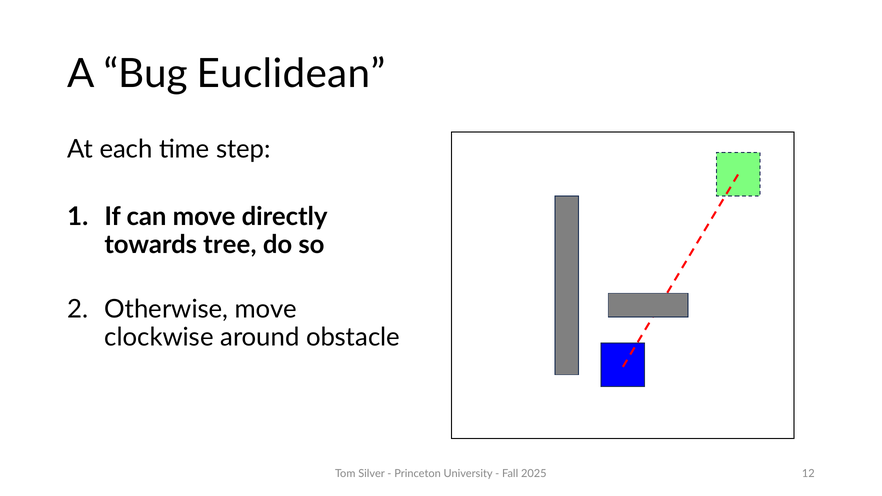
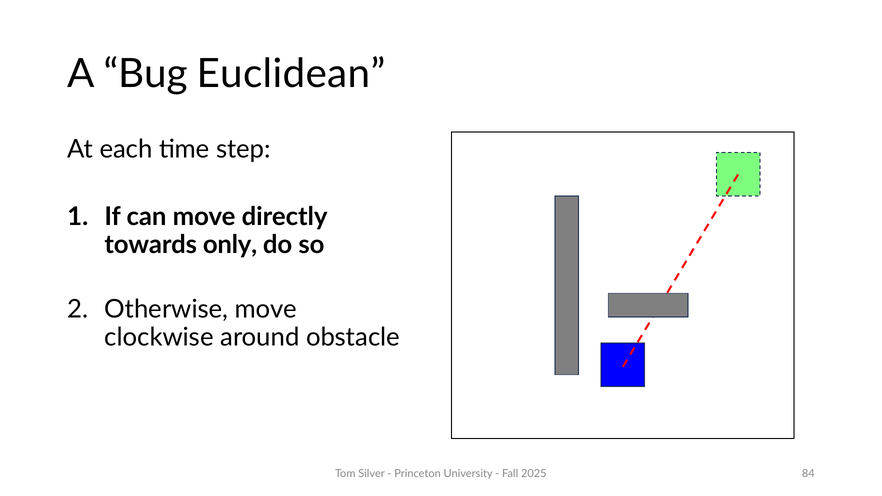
tree: tree -> only
12: 12 -> 84
